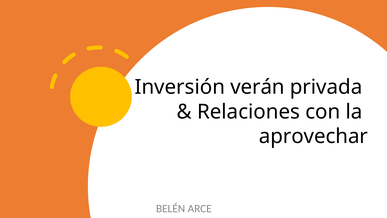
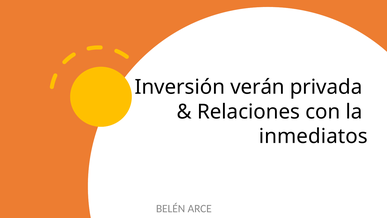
aprovechar: aprovechar -> inmediatos
